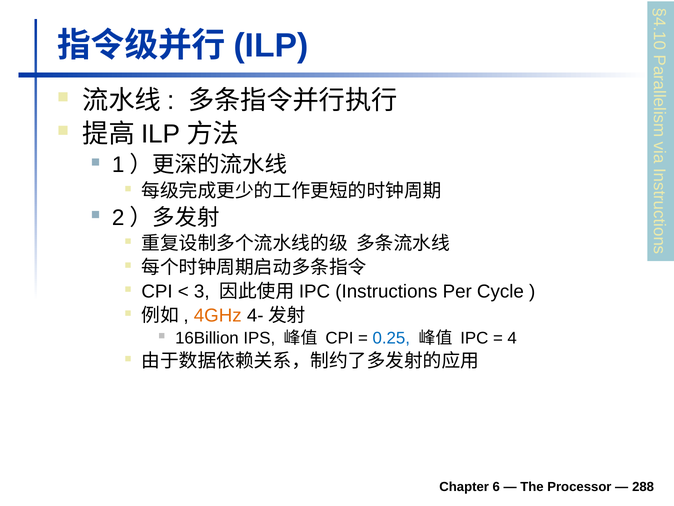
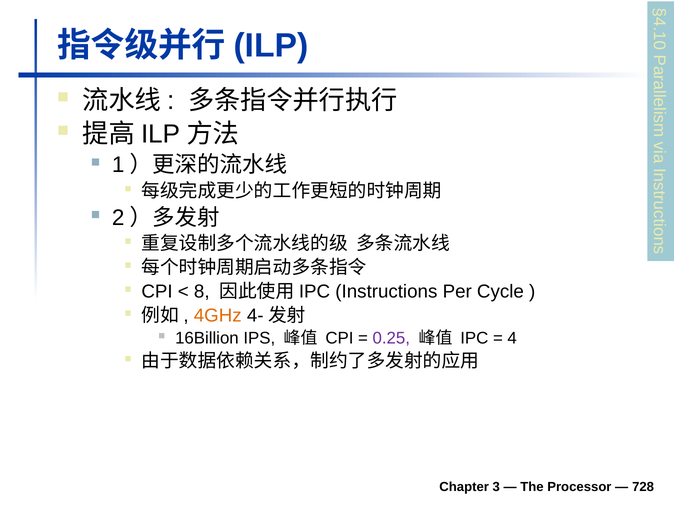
3: 3 -> 8
0.25 colour: blue -> purple
6: 6 -> 3
288: 288 -> 728
